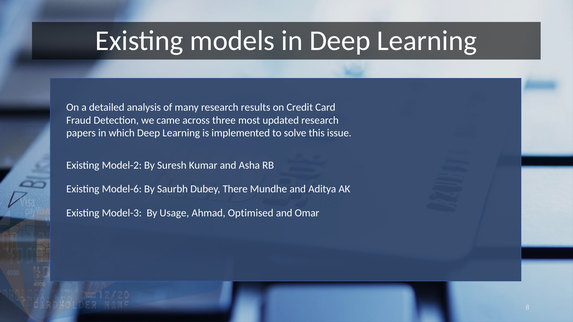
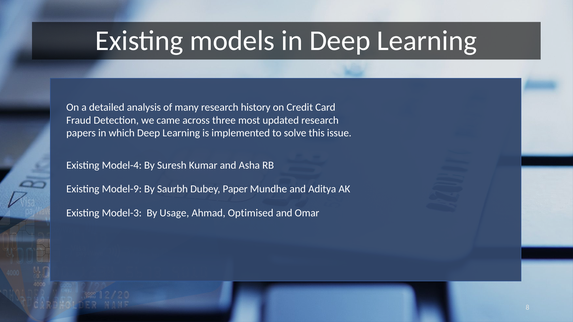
results: results -> history
Model-2: Model-2 -> Model-4
Model-6: Model-6 -> Model-9
There: There -> Paper
